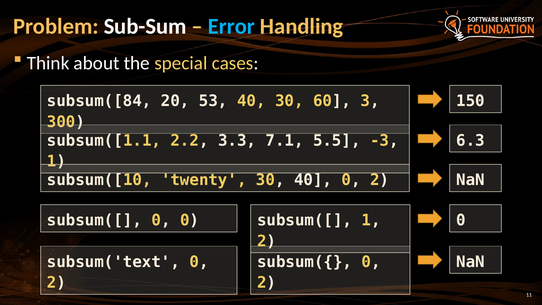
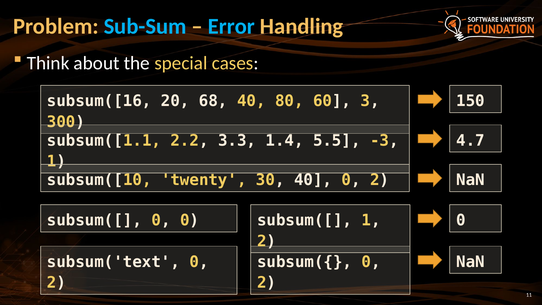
Sub-Sum colour: white -> light blue
subsum([84: subsum([84 -> subsum([16
53: 53 -> 68
40 30: 30 -> 80
7.1: 7.1 -> 1.4
6.3: 6.3 -> 4.7
